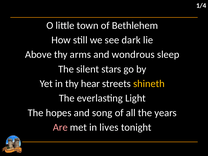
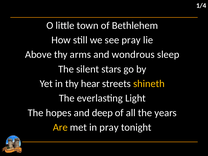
see dark: dark -> pray
song: song -> deep
Are colour: pink -> yellow
in lives: lives -> pray
